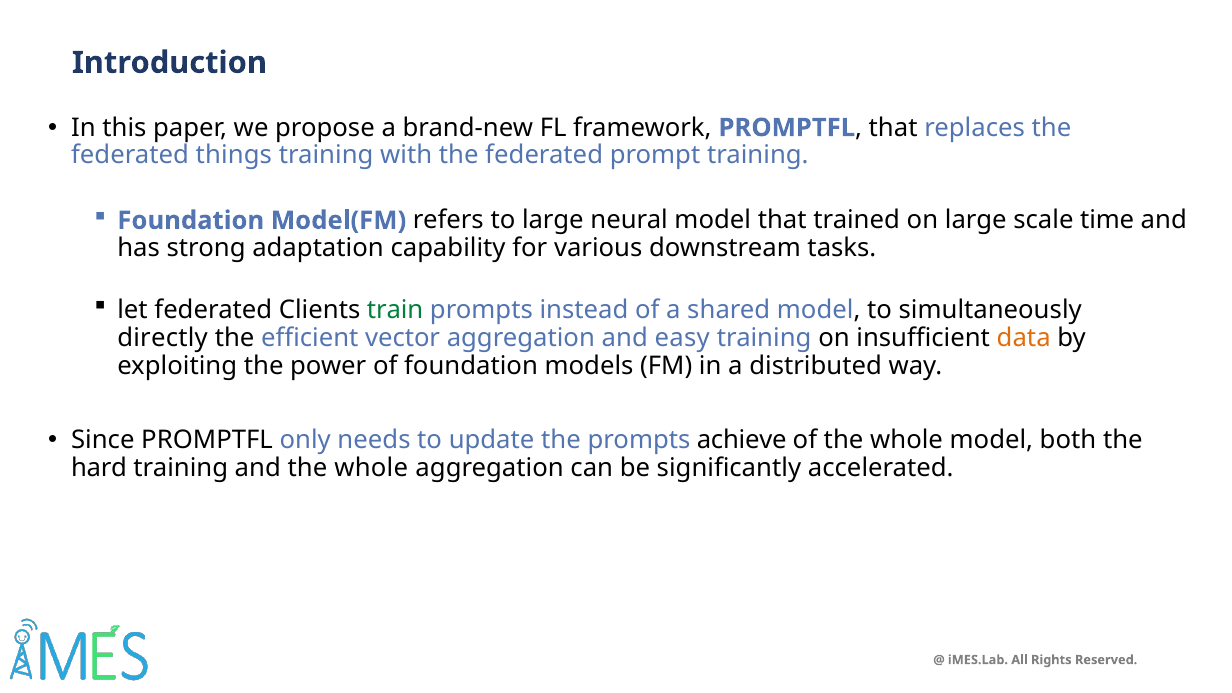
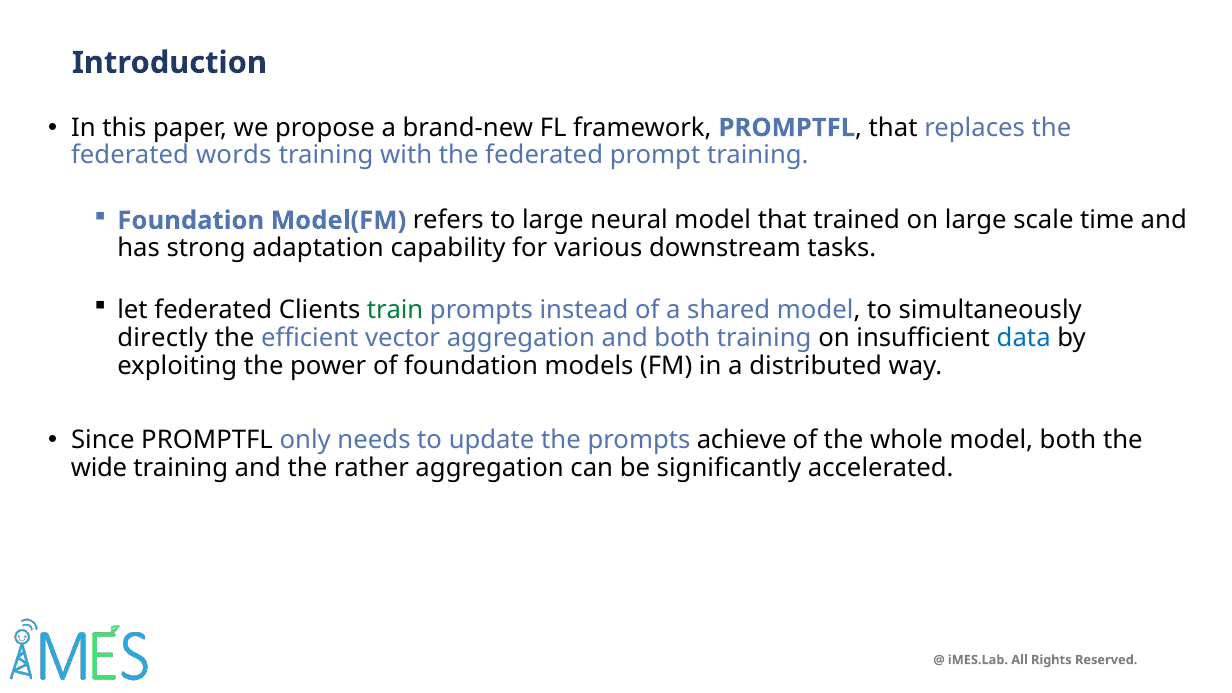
things: things -> words
and easy: easy -> both
data colour: orange -> blue
hard: hard -> wide
and the whole: whole -> rather
